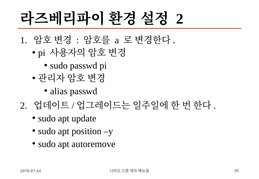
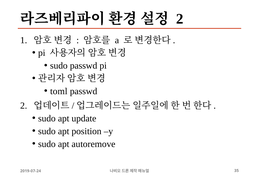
alias: alias -> toml
